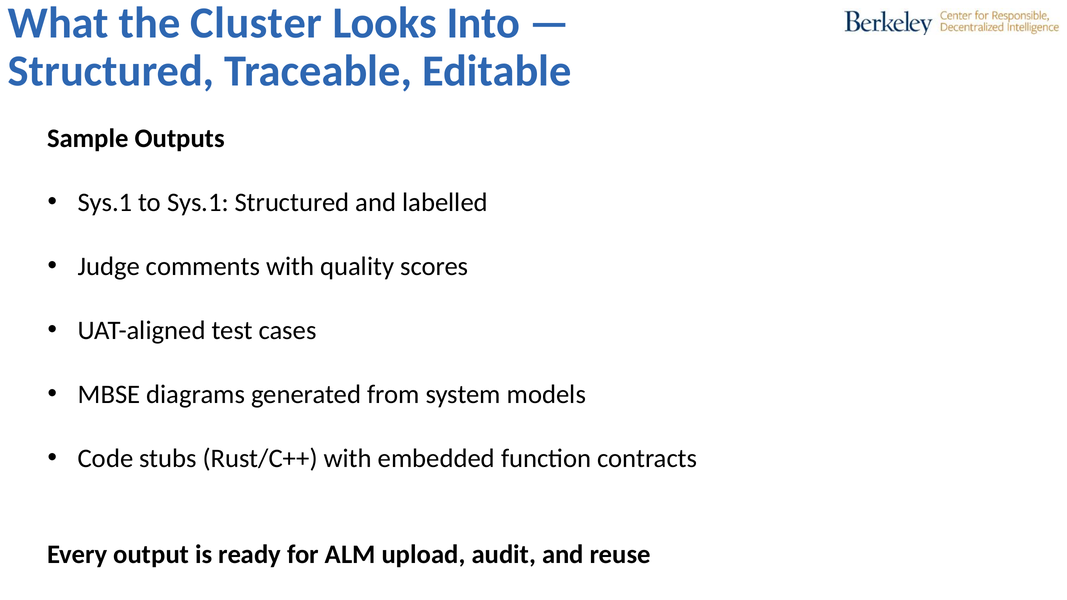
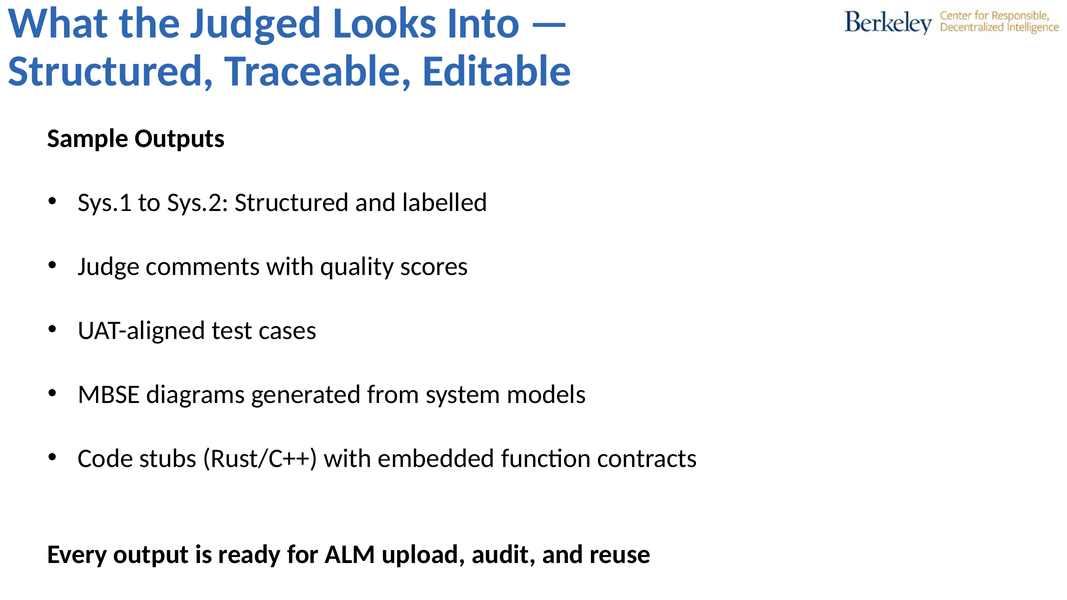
Cluster: Cluster -> Judged
to Sys.1: Sys.1 -> Sys.2
